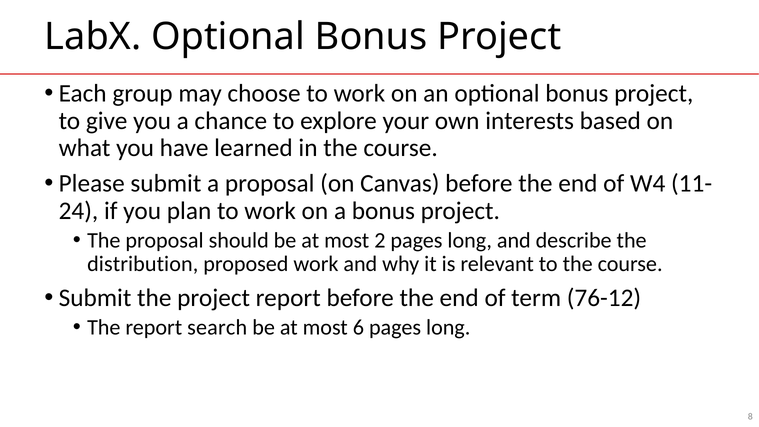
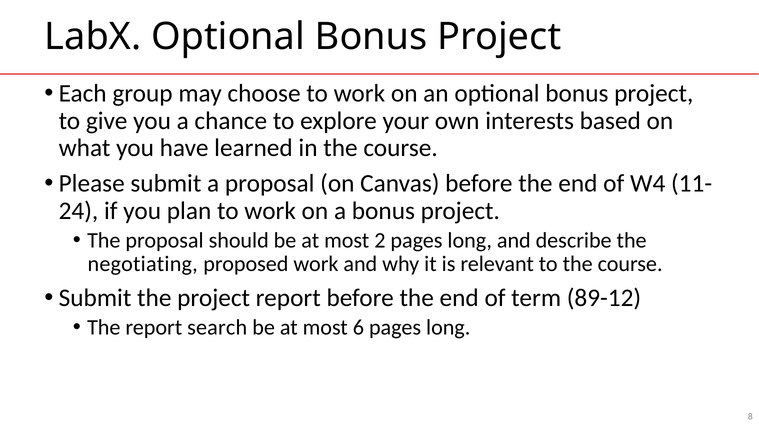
distribution: distribution -> negotiating
76-12: 76-12 -> 89-12
